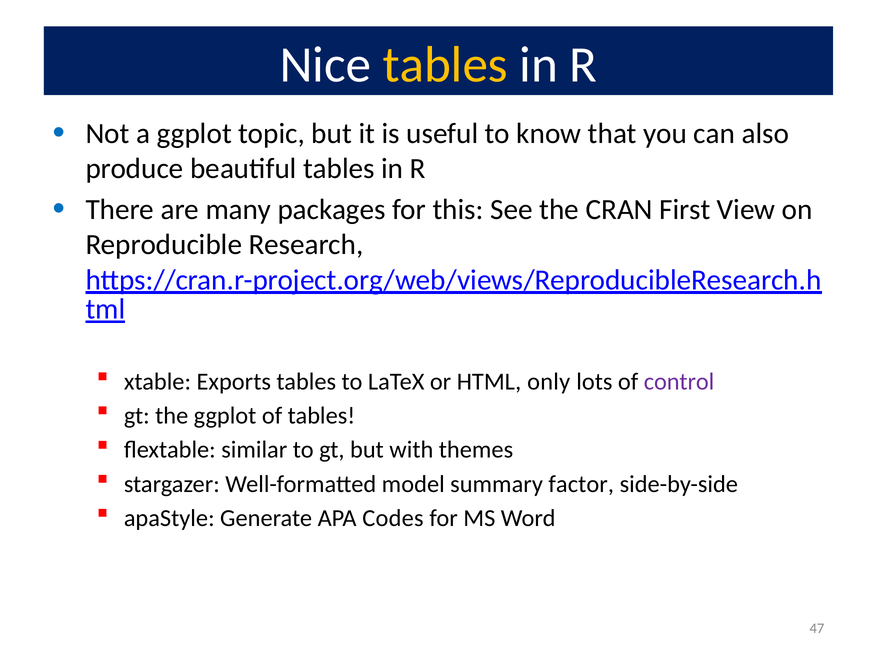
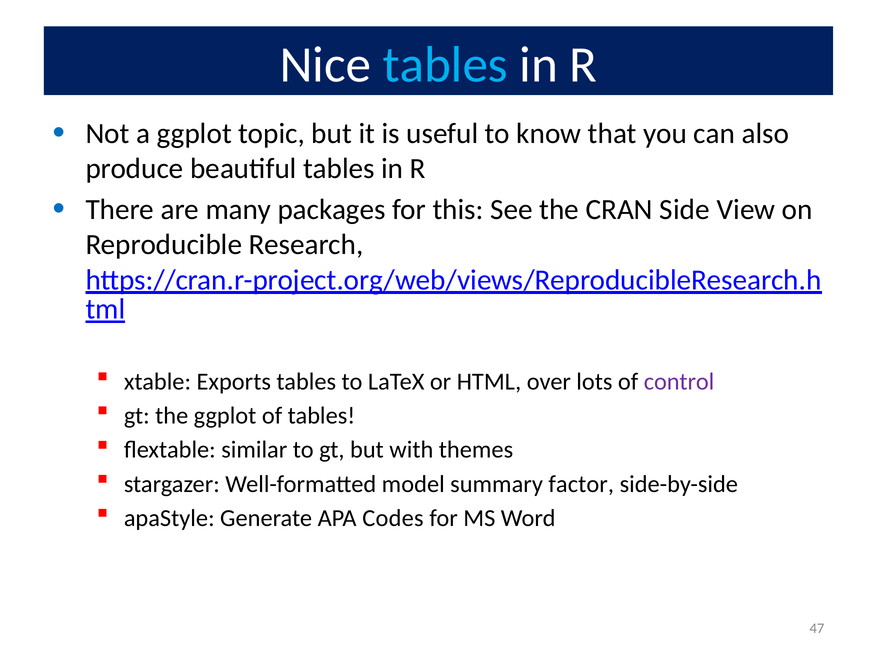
tables at (445, 65) colour: yellow -> light blue
First: First -> Side
only: only -> over
